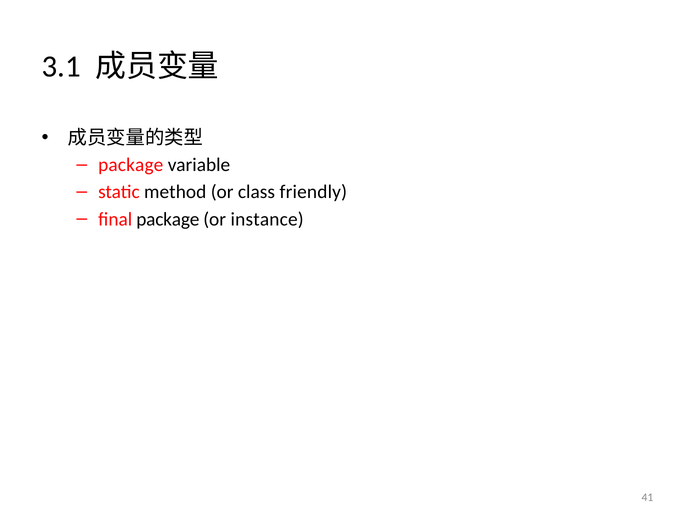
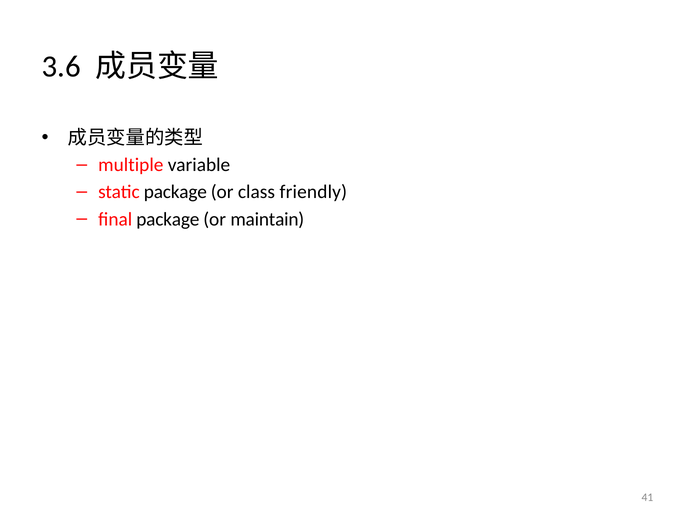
3.1: 3.1 -> 3.6
package at (131, 165): package -> multiple
static method: method -> package
instance: instance -> maintain
